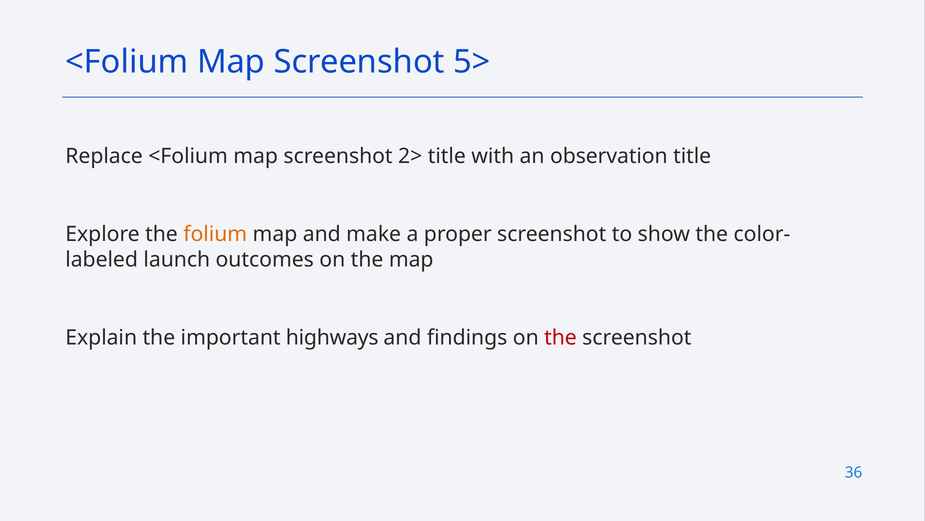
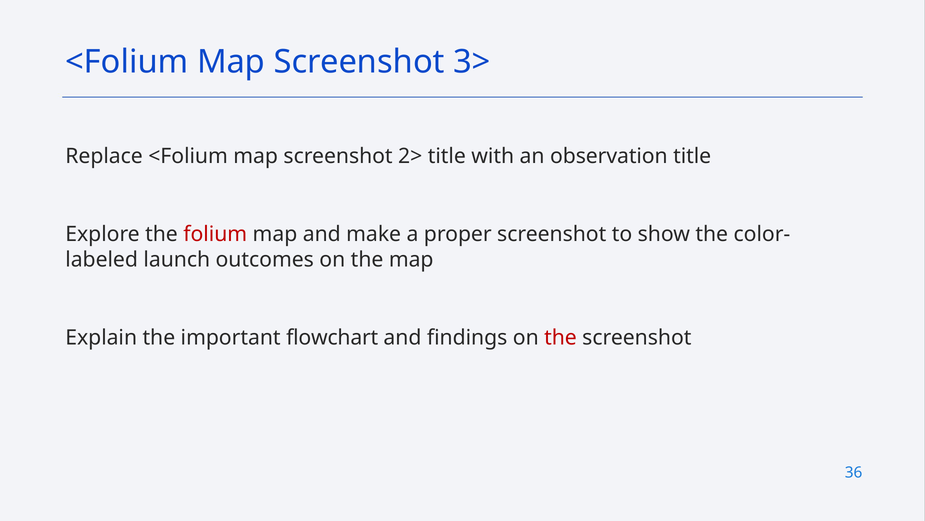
5>: 5> -> 3>
folium colour: orange -> red
highways: highways -> flowchart
